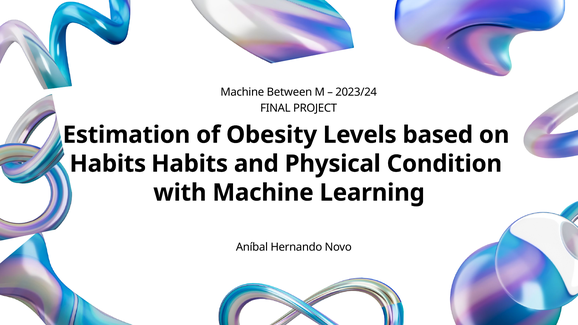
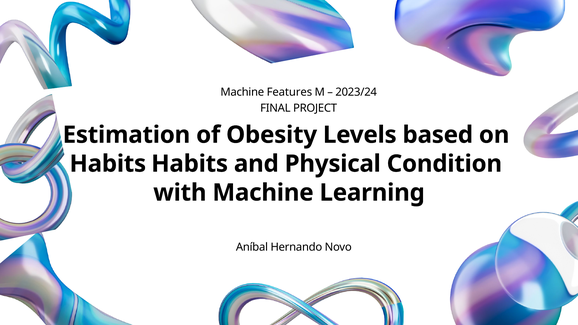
Between: Between -> Features
